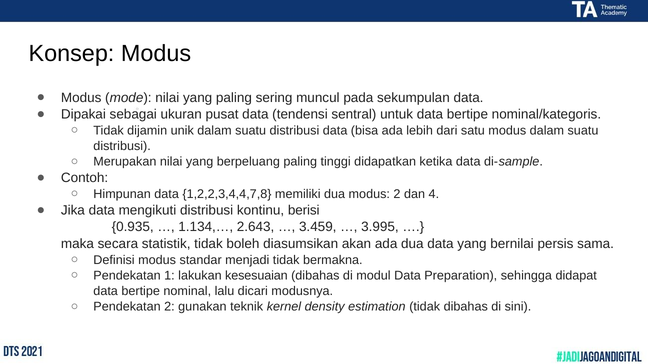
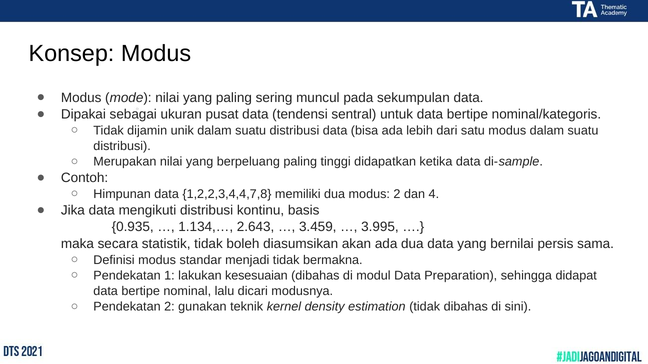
berisi: berisi -> basis
